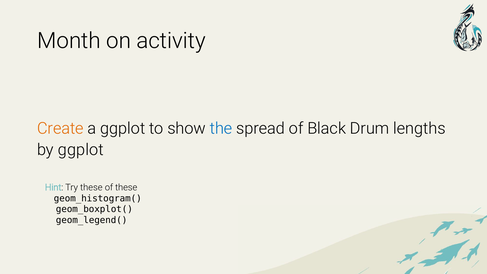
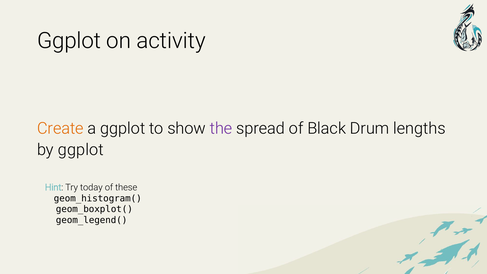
Month at (69, 41): Month -> Ggplot
the colour: blue -> purple
Try these: these -> today
